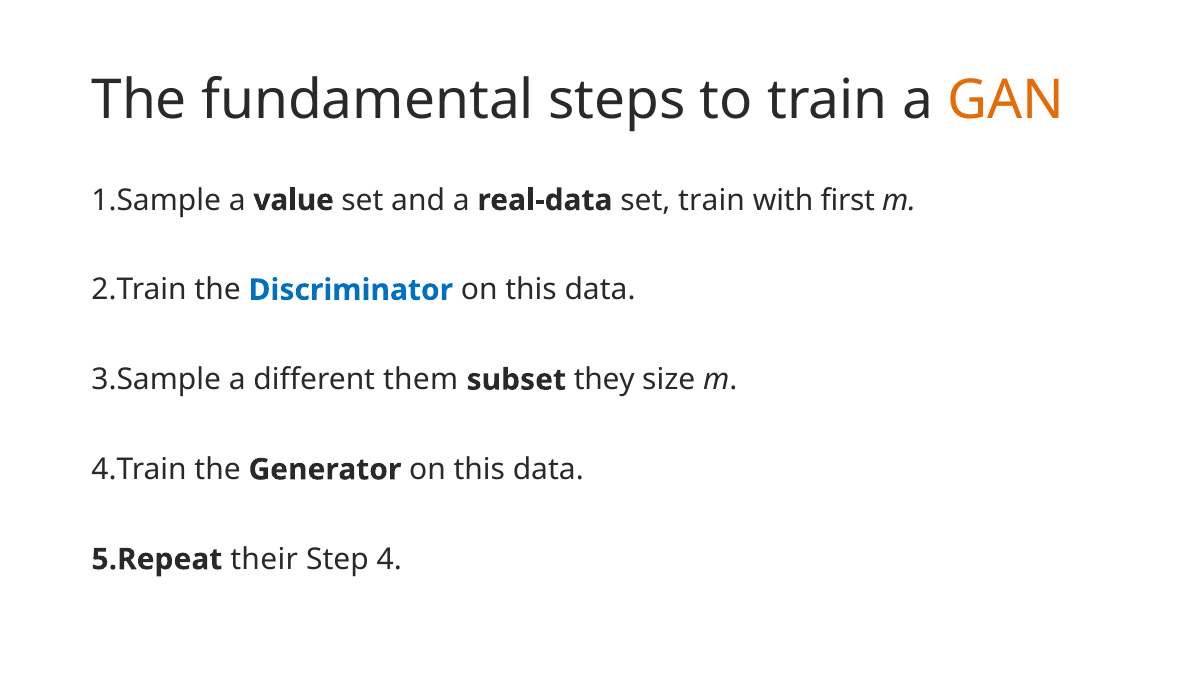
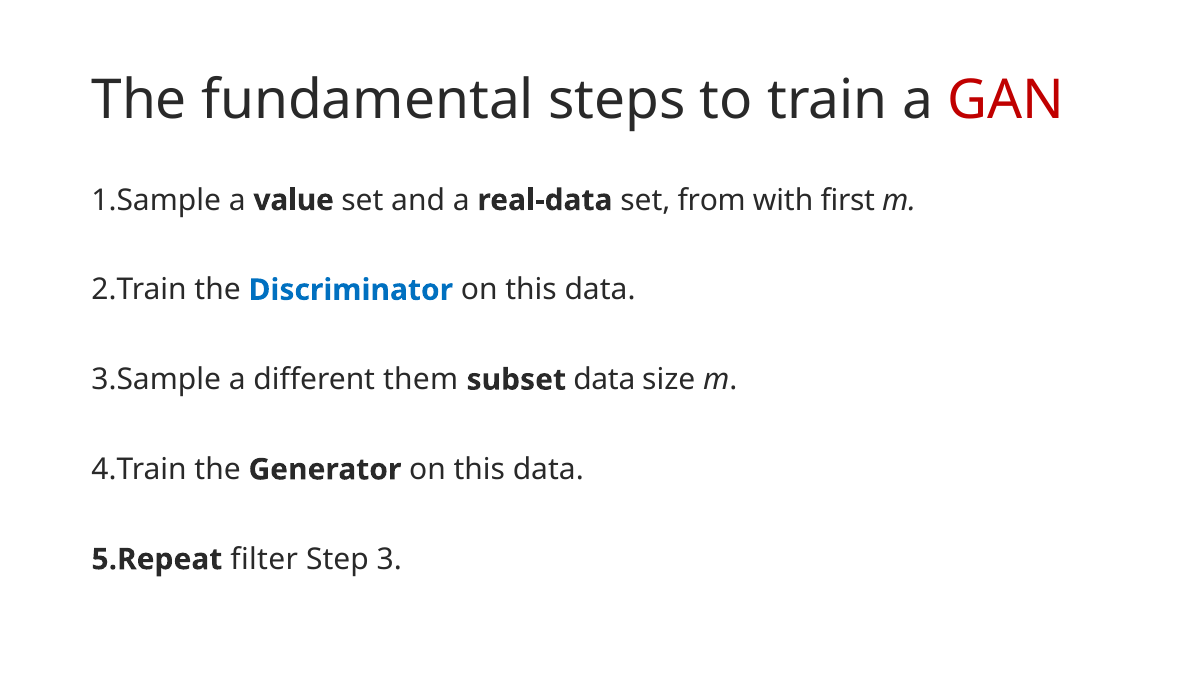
GAN colour: orange -> red
set train: train -> from
subset they: they -> data
their: their -> filter
4: 4 -> 3
